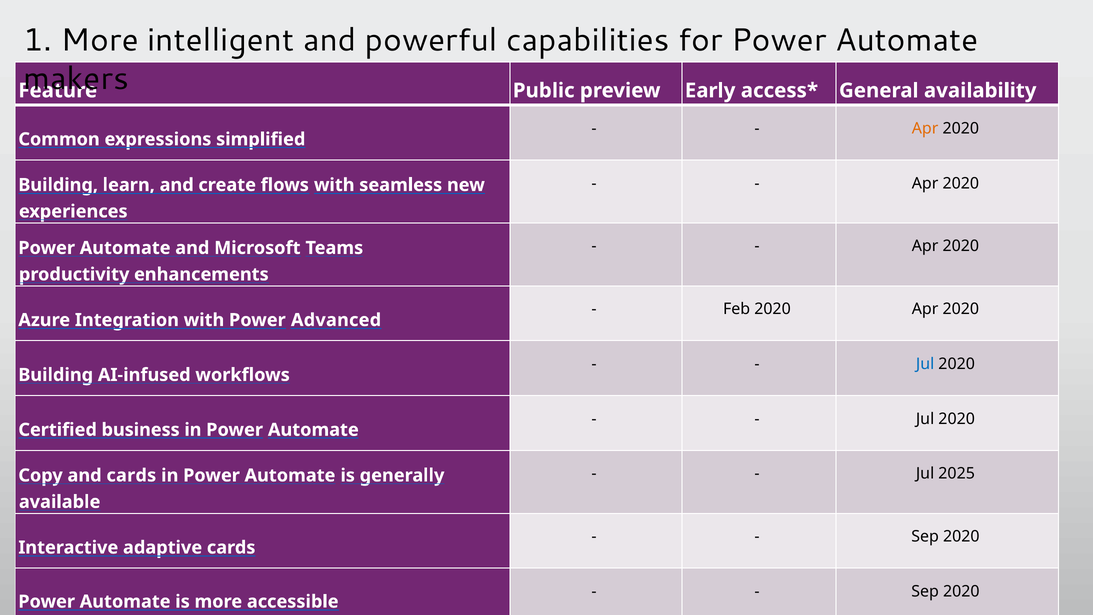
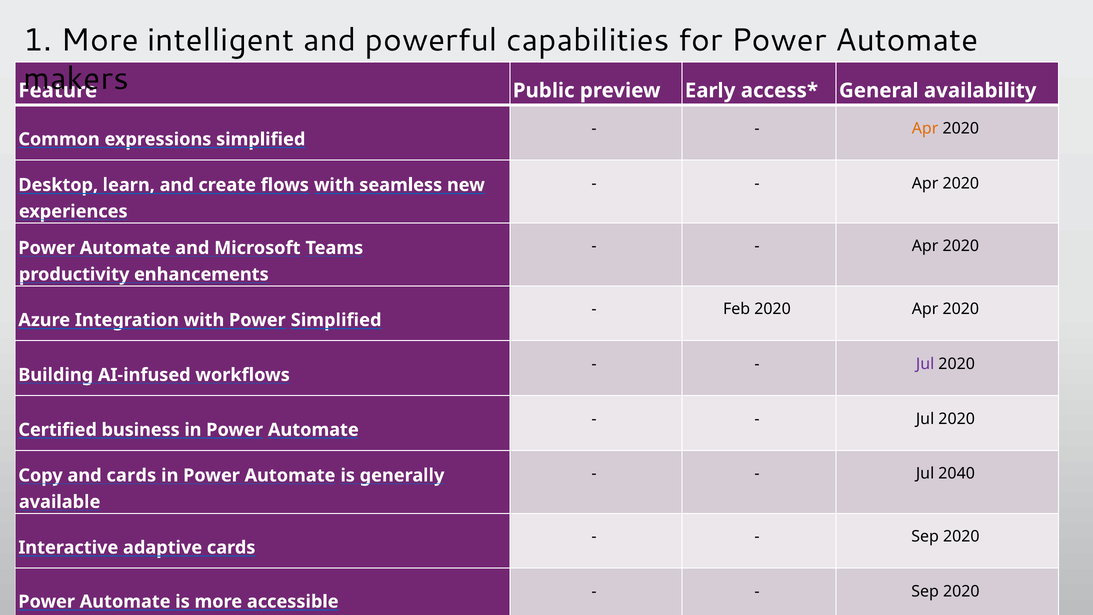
Building at (58, 185): Building -> Desktop
Power Advanced: Advanced -> Simplified
Jul at (925, 364) colour: blue -> purple
2025: 2025 -> 2040
